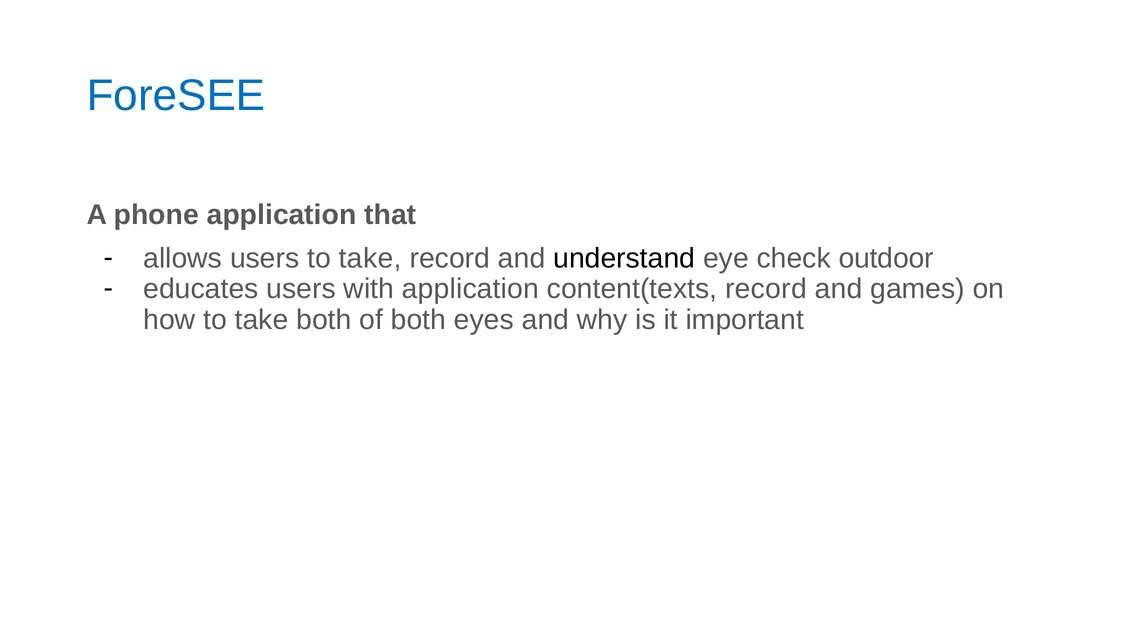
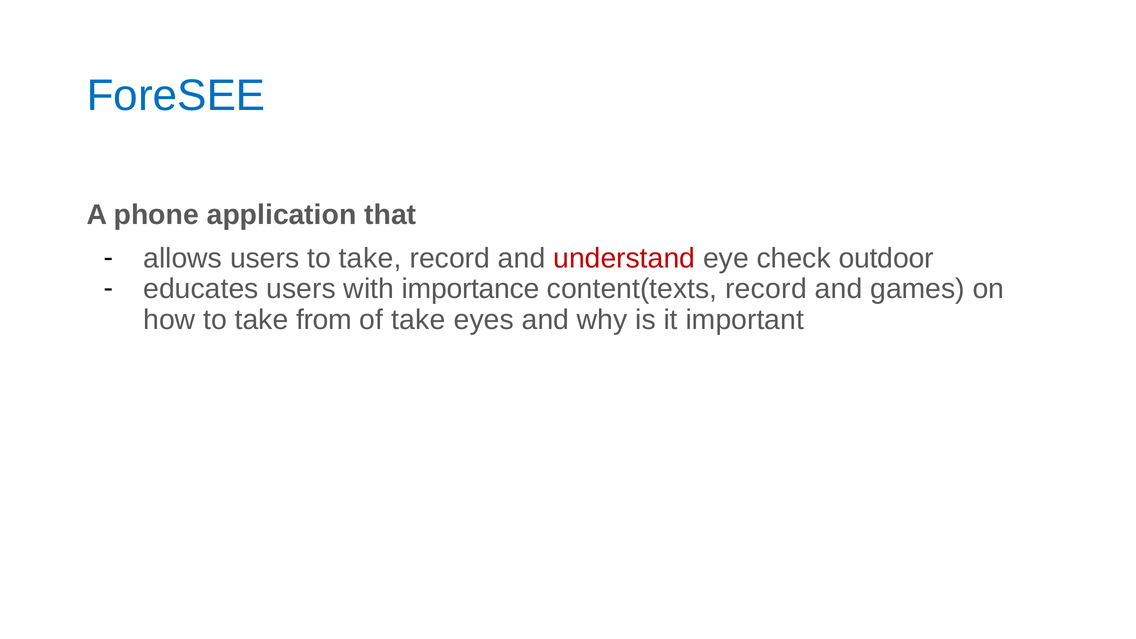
understand colour: black -> red
with application: application -> importance
take both: both -> from
of both: both -> take
